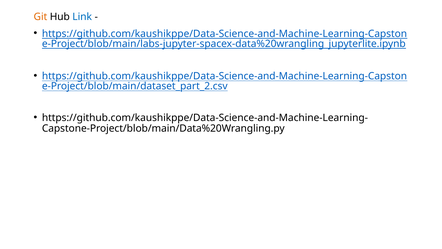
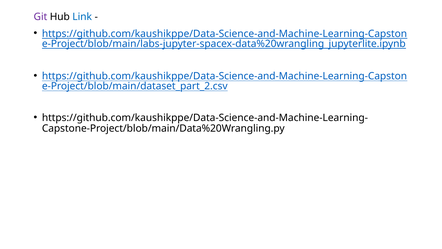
Git colour: orange -> purple
